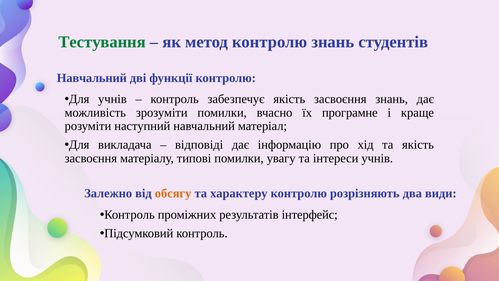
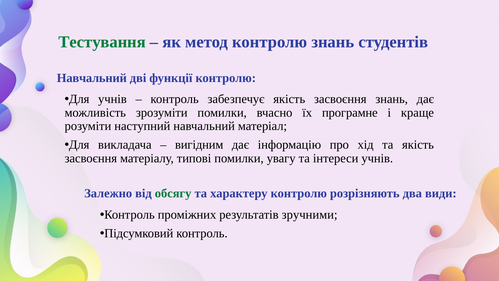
відповіді: відповіді -> вигідним
обсягу colour: orange -> green
інтерфейс: інтерфейс -> зручними
